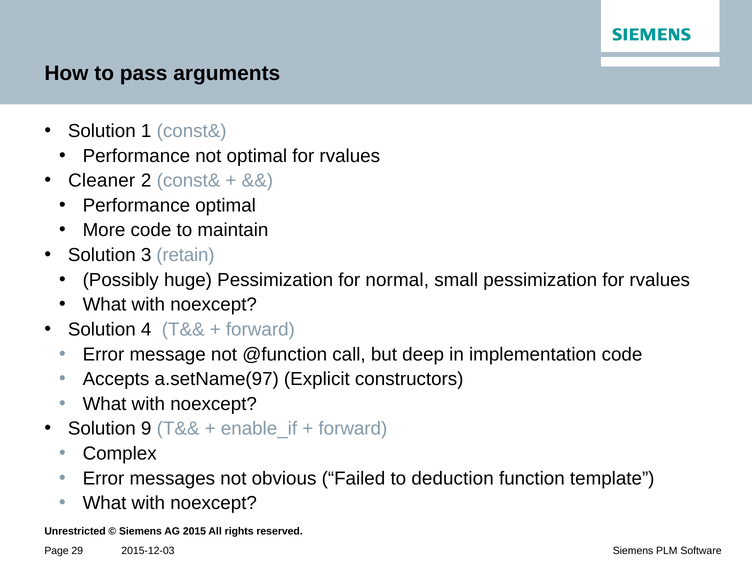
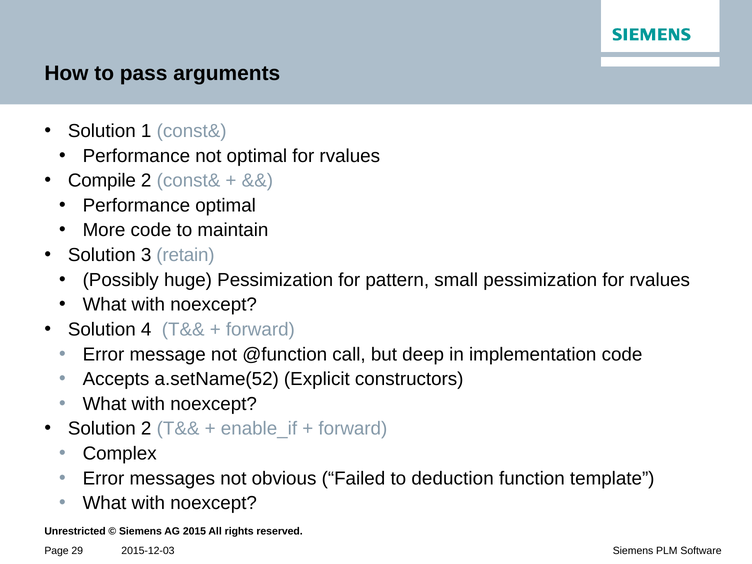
Cleaner: Cleaner -> Compile
normal: normal -> pattern
a.setName(97: a.setName(97 -> a.setName(52
Solution 9: 9 -> 2
